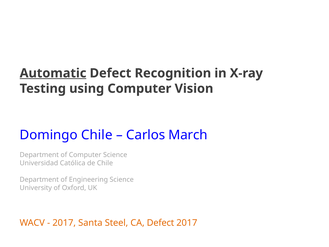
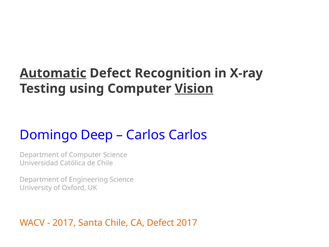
Vision underline: none -> present
Domingo Chile: Chile -> Deep
Carlos March: March -> Carlos
Santa Steel: Steel -> Chile
